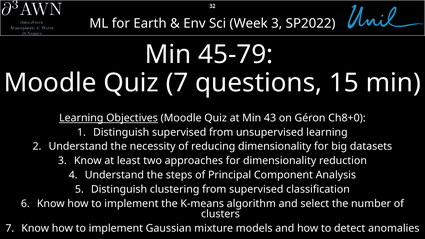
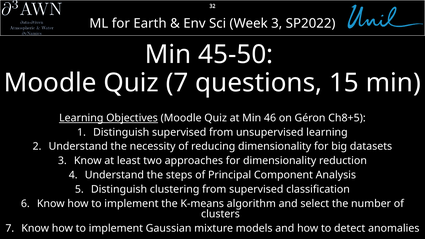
45-79: 45-79 -> 45-50
43: 43 -> 46
Ch8+0: Ch8+0 -> Ch8+5
